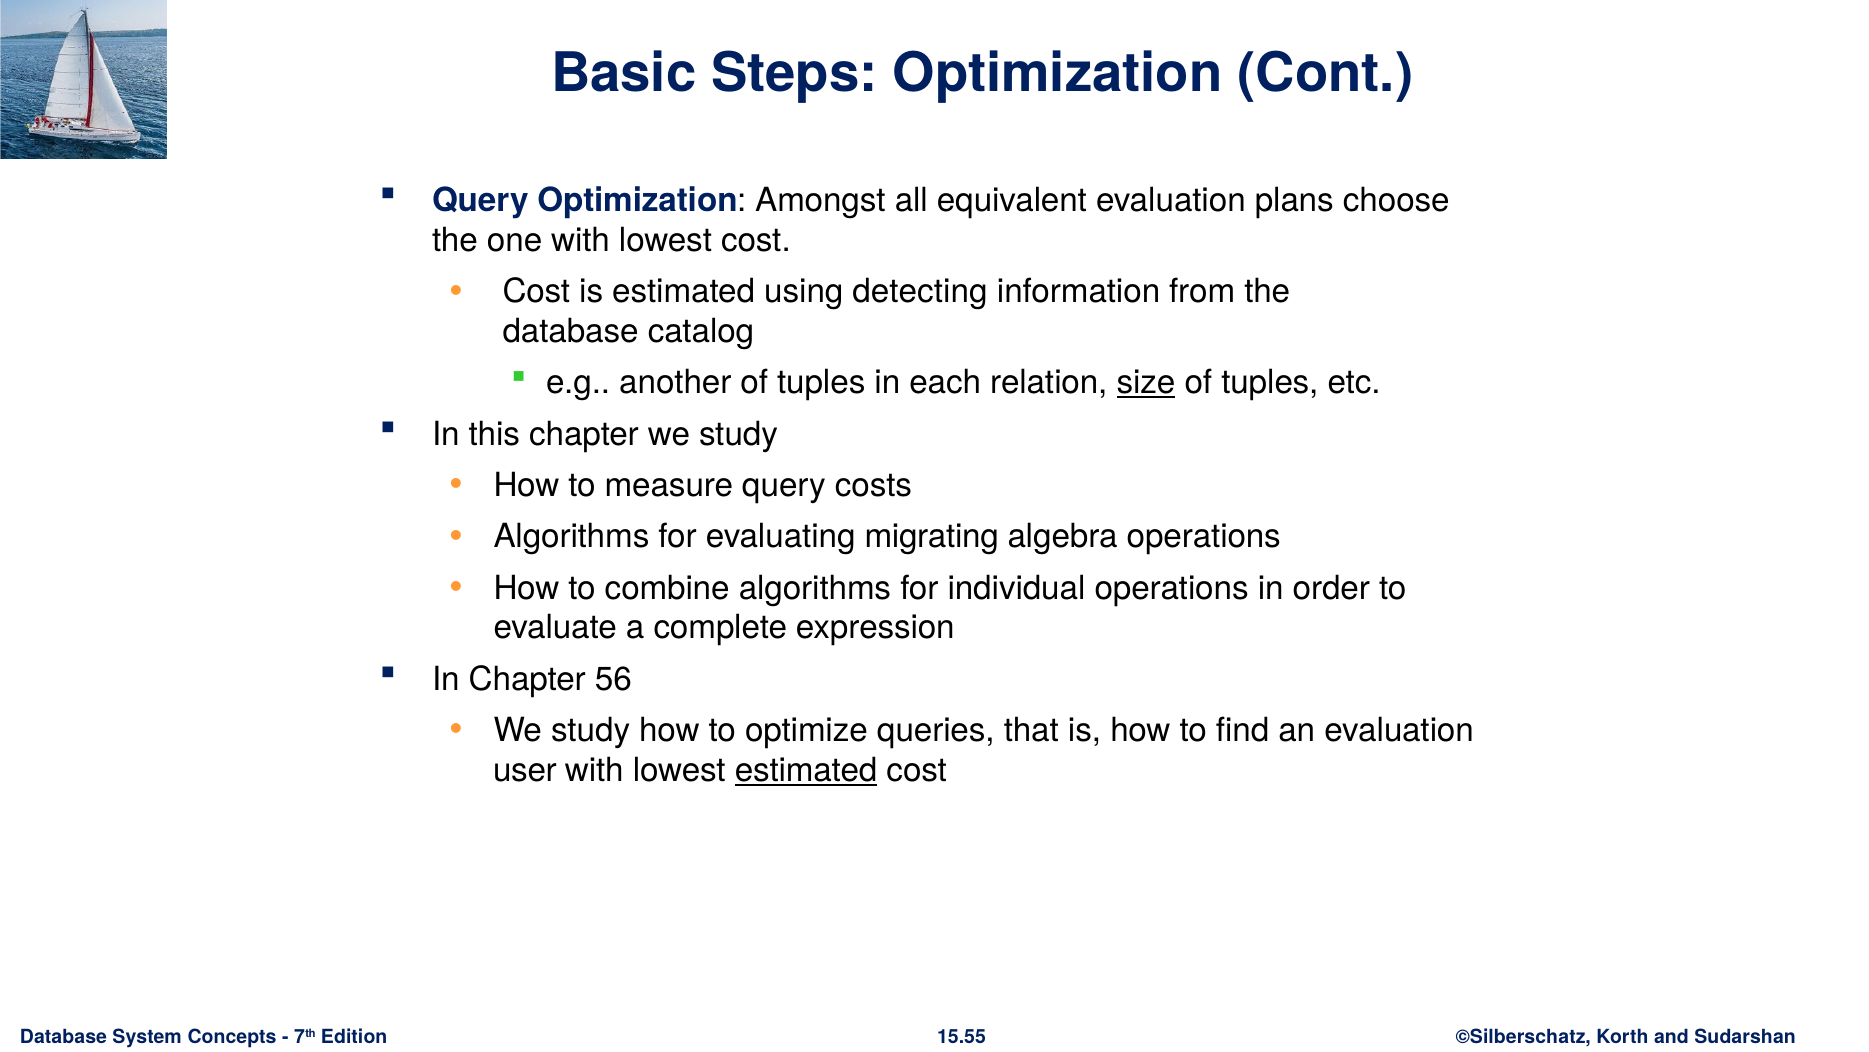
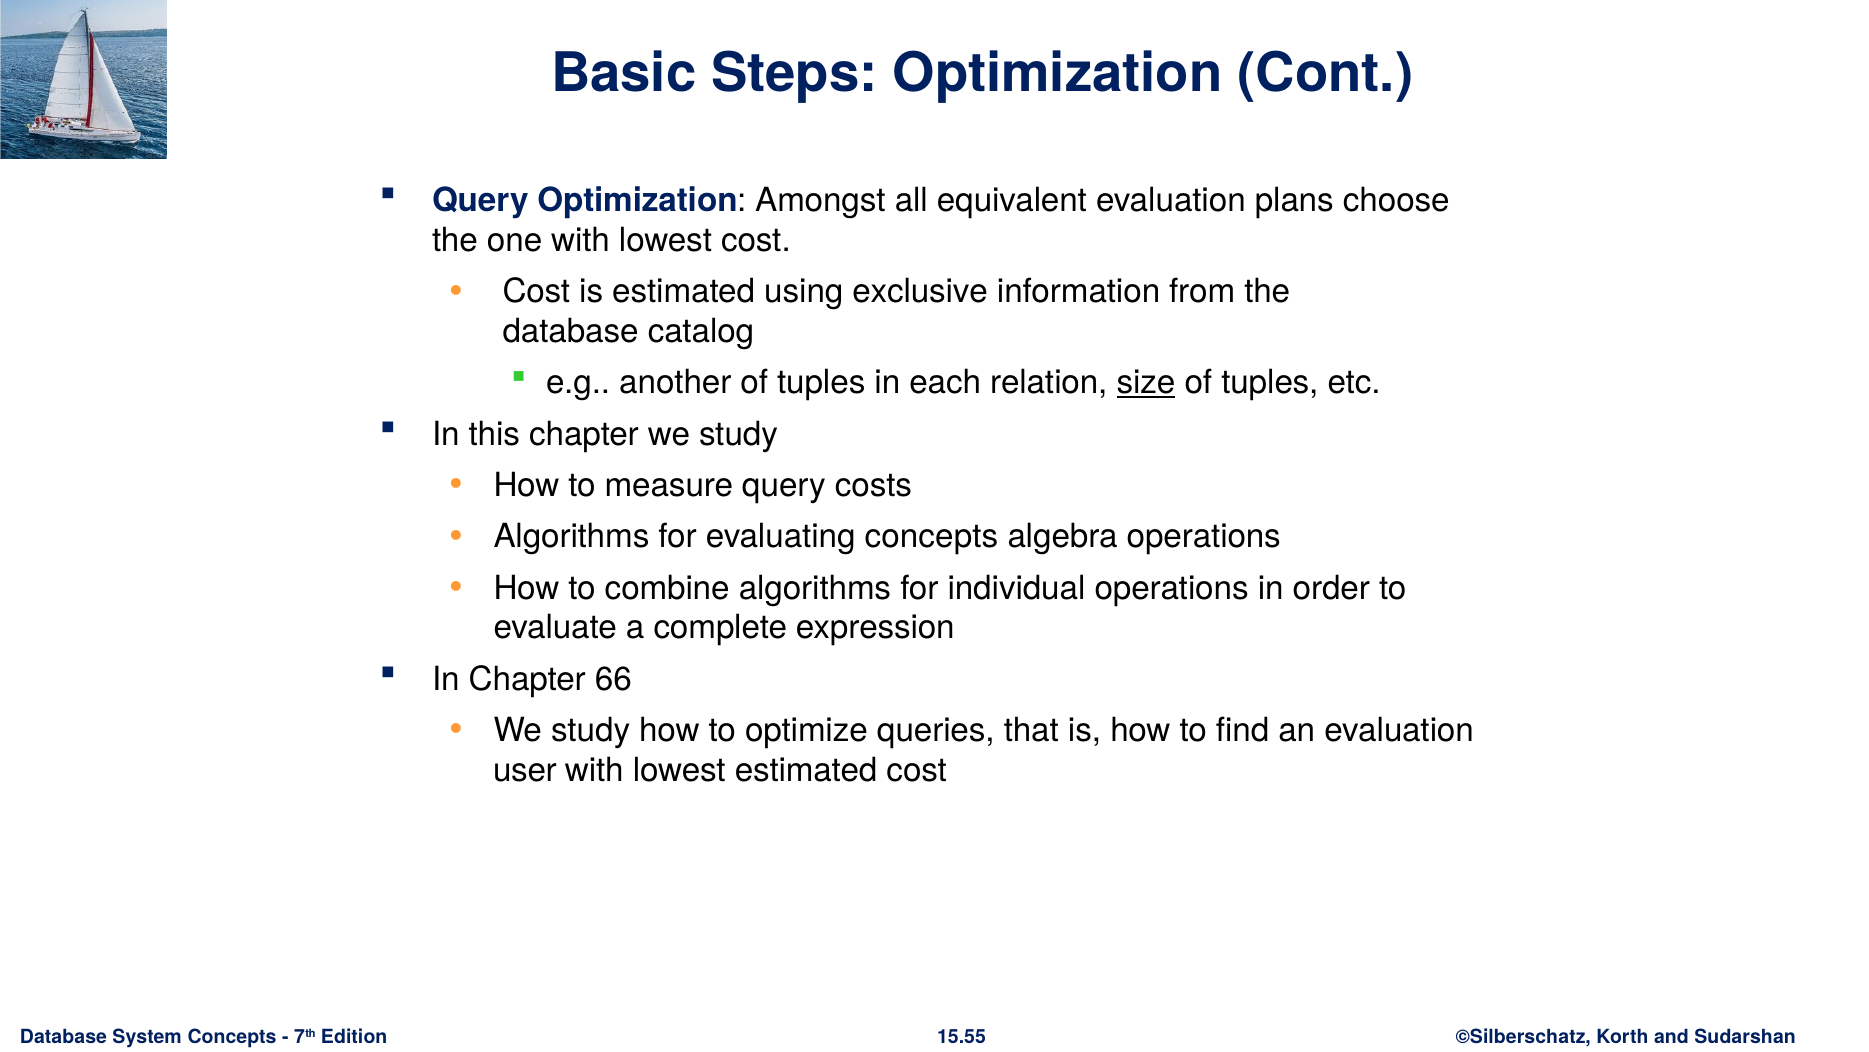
detecting: detecting -> exclusive
evaluating migrating: migrating -> concepts
56: 56 -> 66
estimated at (806, 770) underline: present -> none
